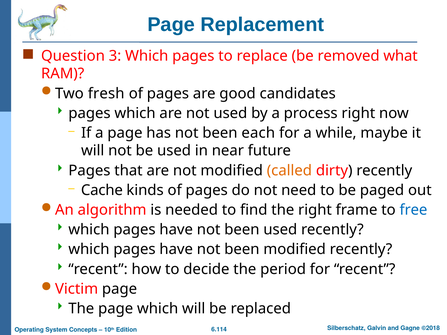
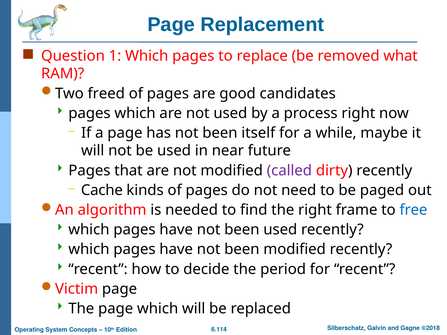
3: 3 -> 1
fresh: fresh -> freed
each: each -> itself
called colour: orange -> purple
